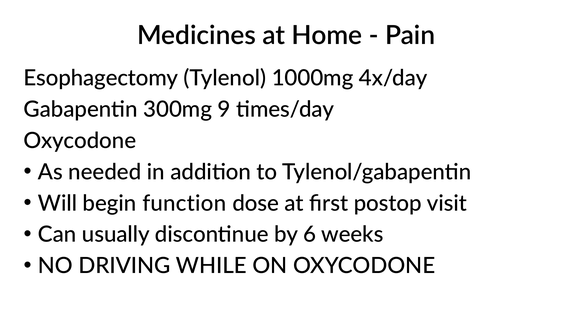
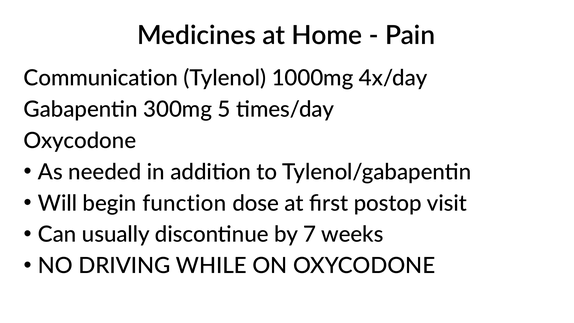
Esophagectomy: Esophagectomy -> Communication
9: 9 -> 5
6: 6 -> 7
